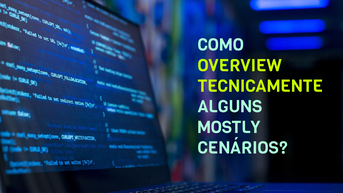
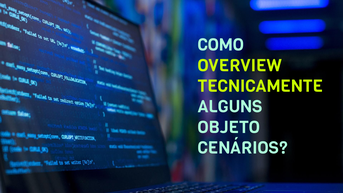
MOSTLY: MOSTLY -> OBJETO
